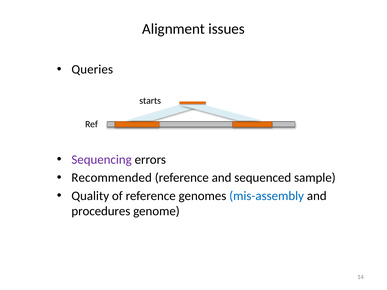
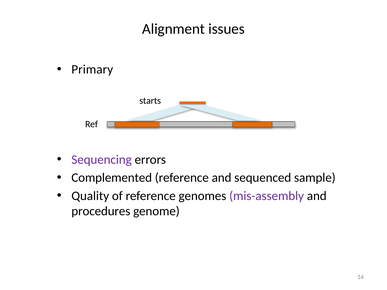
Queries: Queries -> Primary
Recommended: Recommended -> Complemented
mis-assembly colour: blue -> purple
